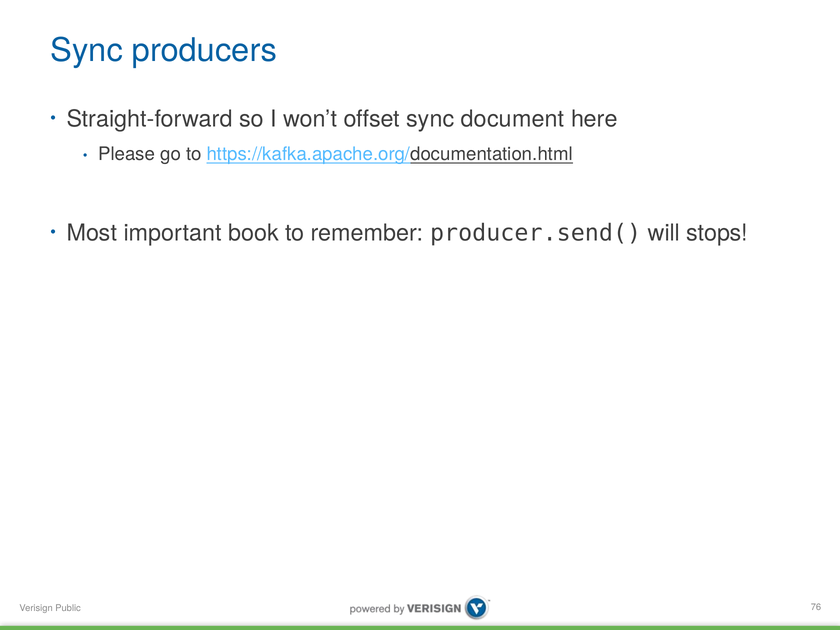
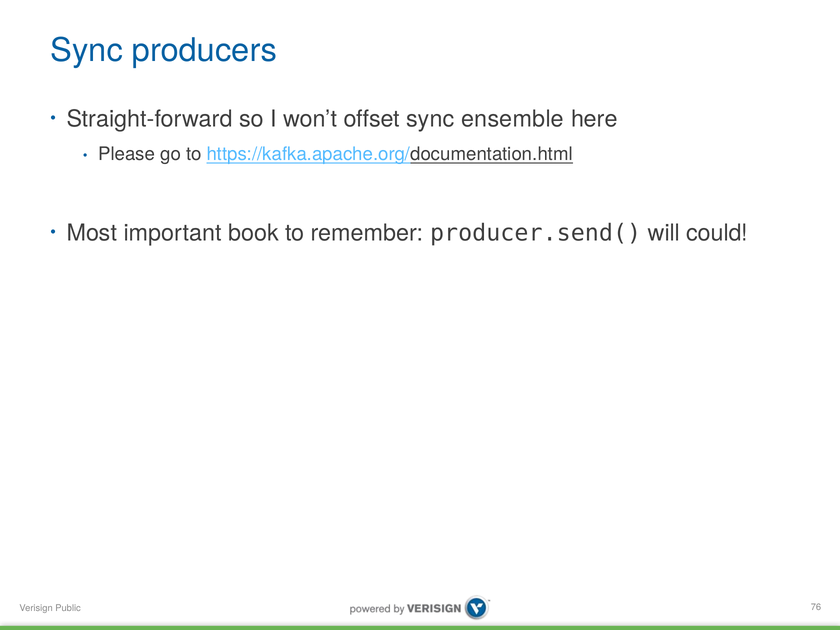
document: document -> ensemble
stops: stops -> could
